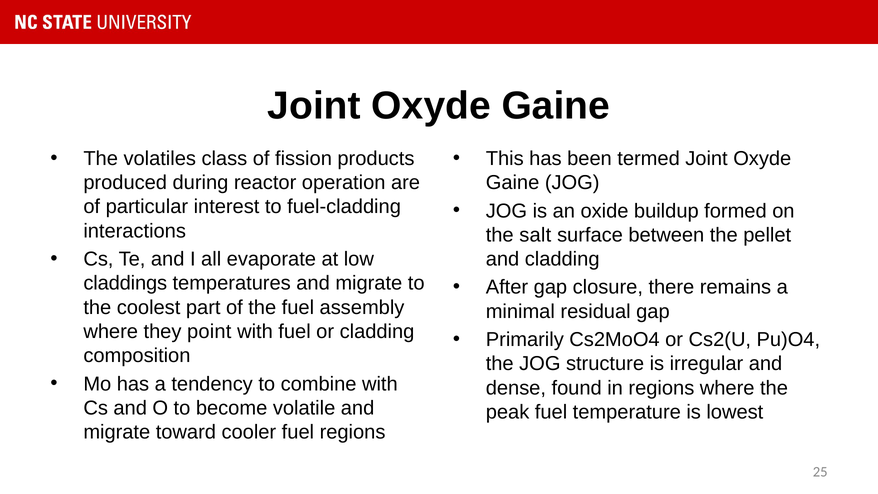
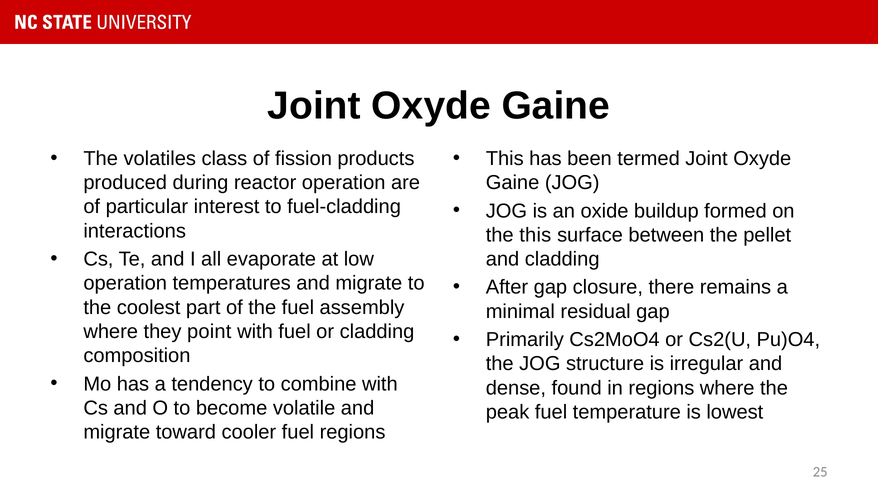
the salt: salt -> this
claddings at (125, 283): claddings -> operation
